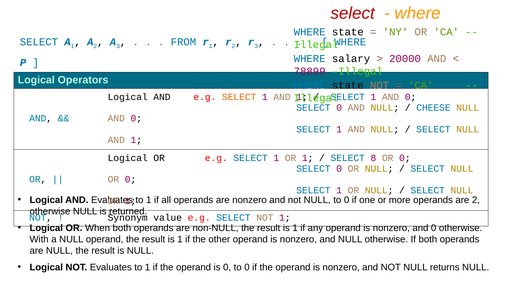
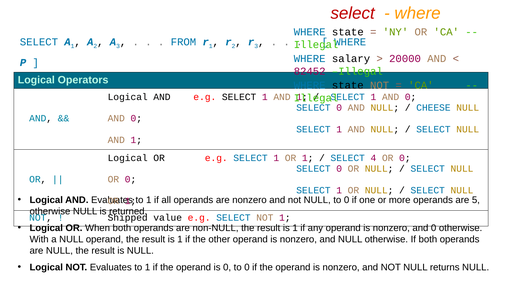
78899: 78899 -> 82452
SELECT at (239, 97) colour: orange -> black
8: 8 -> 4
are 2: 2 -> 5
Synonym: Synonym -> Shipped
